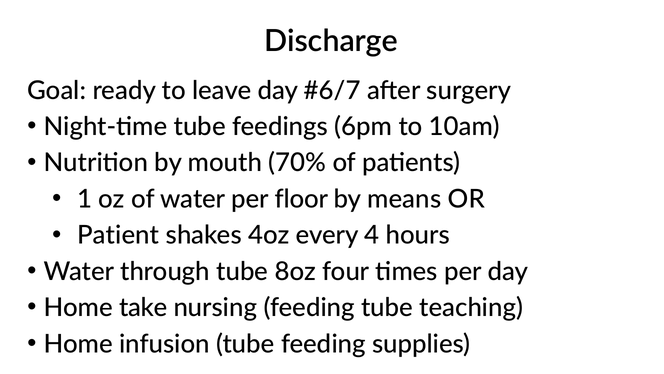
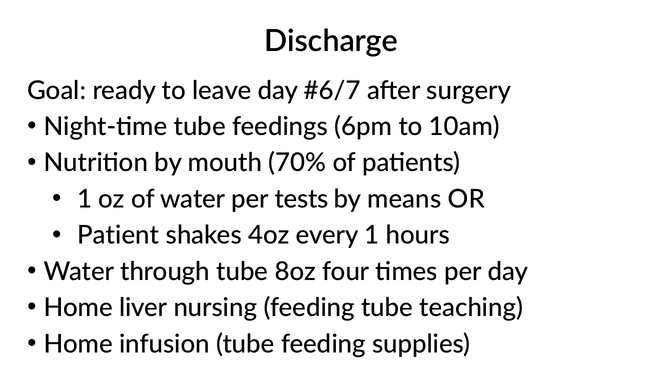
floor: floor -> tests
every 4: 4 -> 1
take: take -> liver
